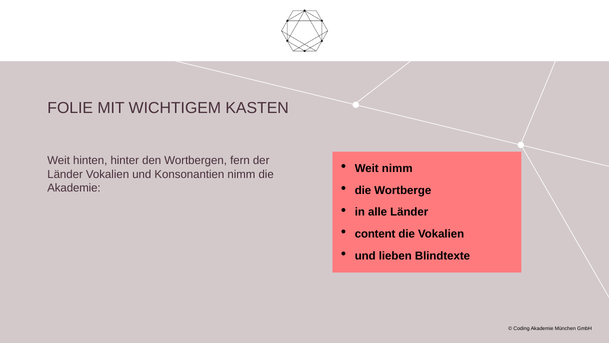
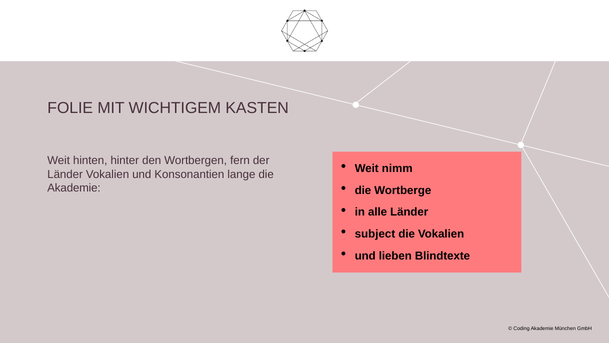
Konsonantien nimm: nimm -> lange
content: content -> subject
